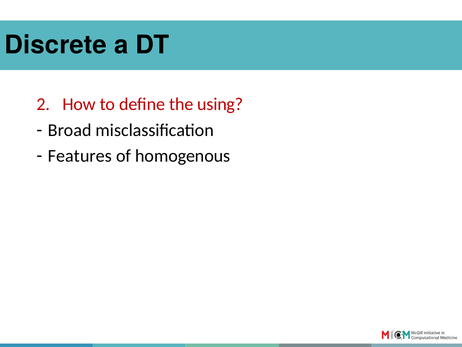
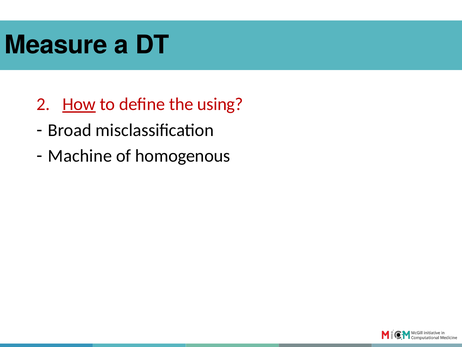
Discrete: Discrete -> Measure
How underline: none -> present
Features: Features -> Machine
